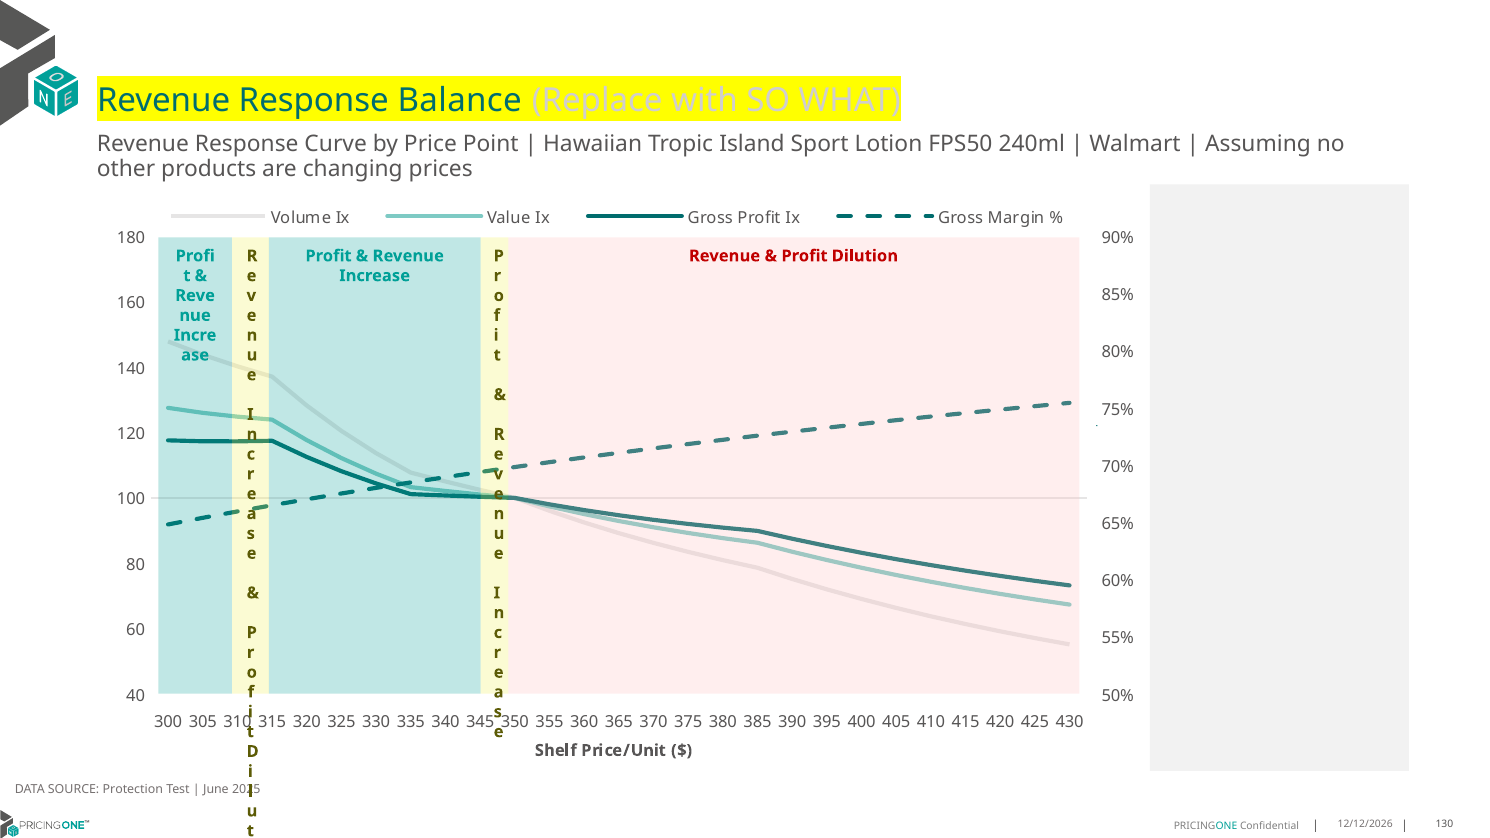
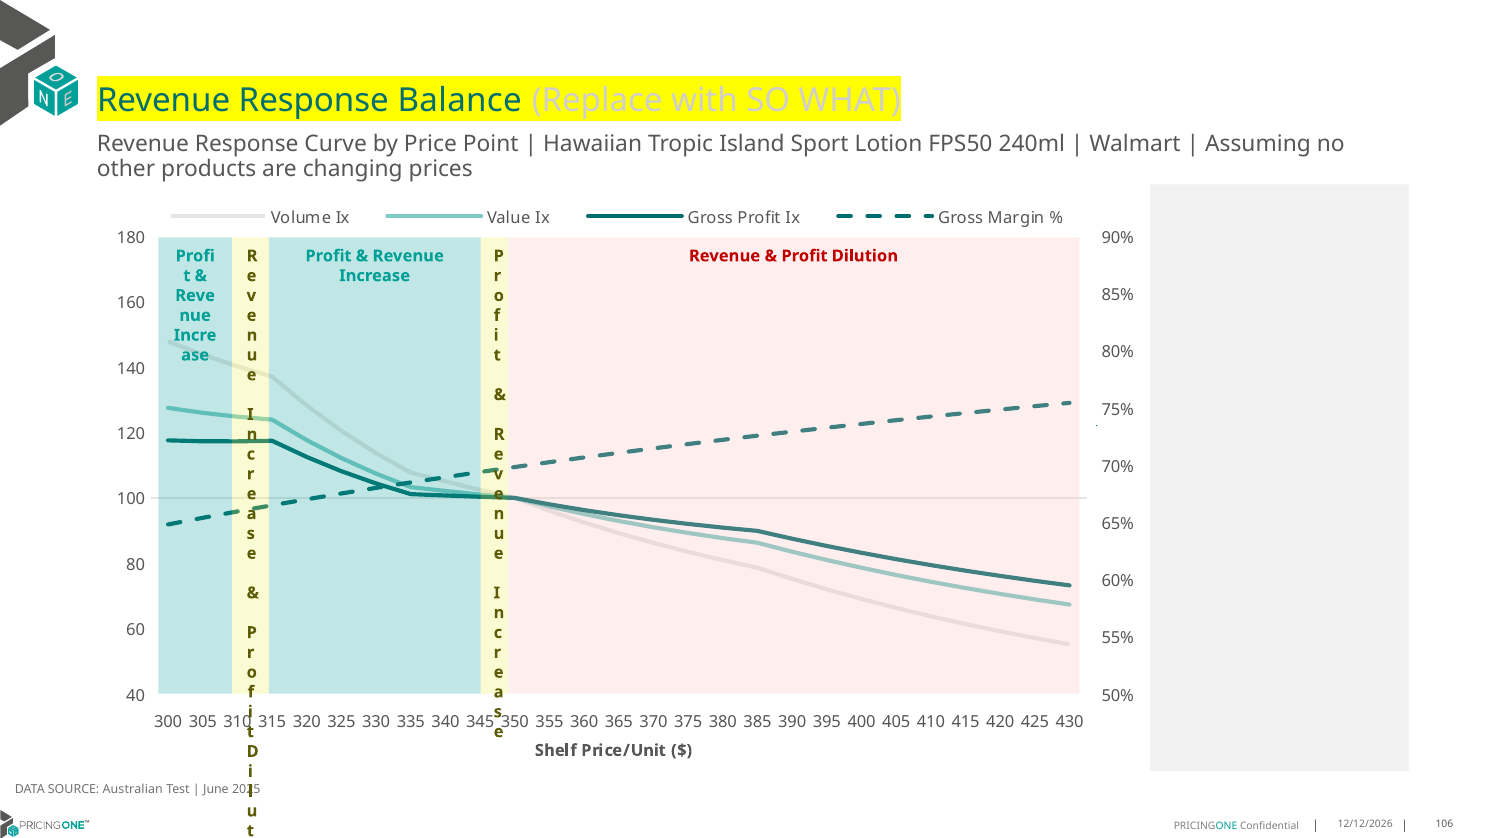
Protection: Protection -> Australian
130: 130 -> 106
